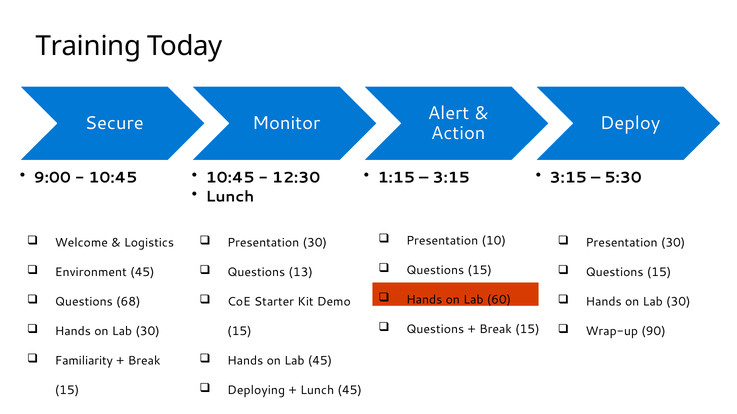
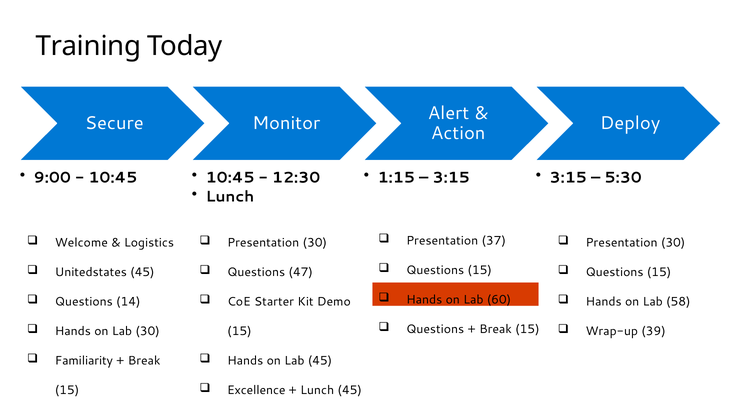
10: 10 -> 37
Environment: Environment -> Unitedstates
13: 13 -> 47
68: 68 -> 14
30 at (678, 302): 30 -> 58
90: 90 -> 39
Deploying: Deploying -> Excellence
